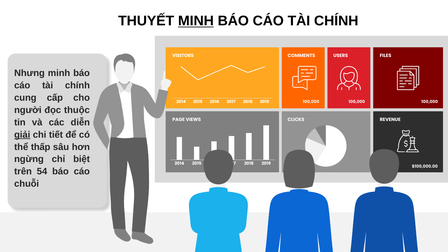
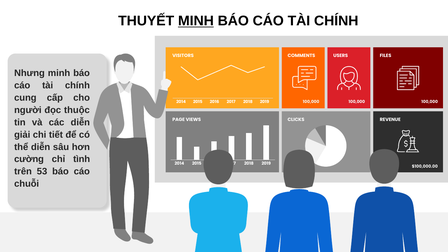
giải underline: present -> none
thể thấp: thấp -> diễn
ngừng: ngừng -> cường
biệt: biệt -> tình
54: 54 -> 53
